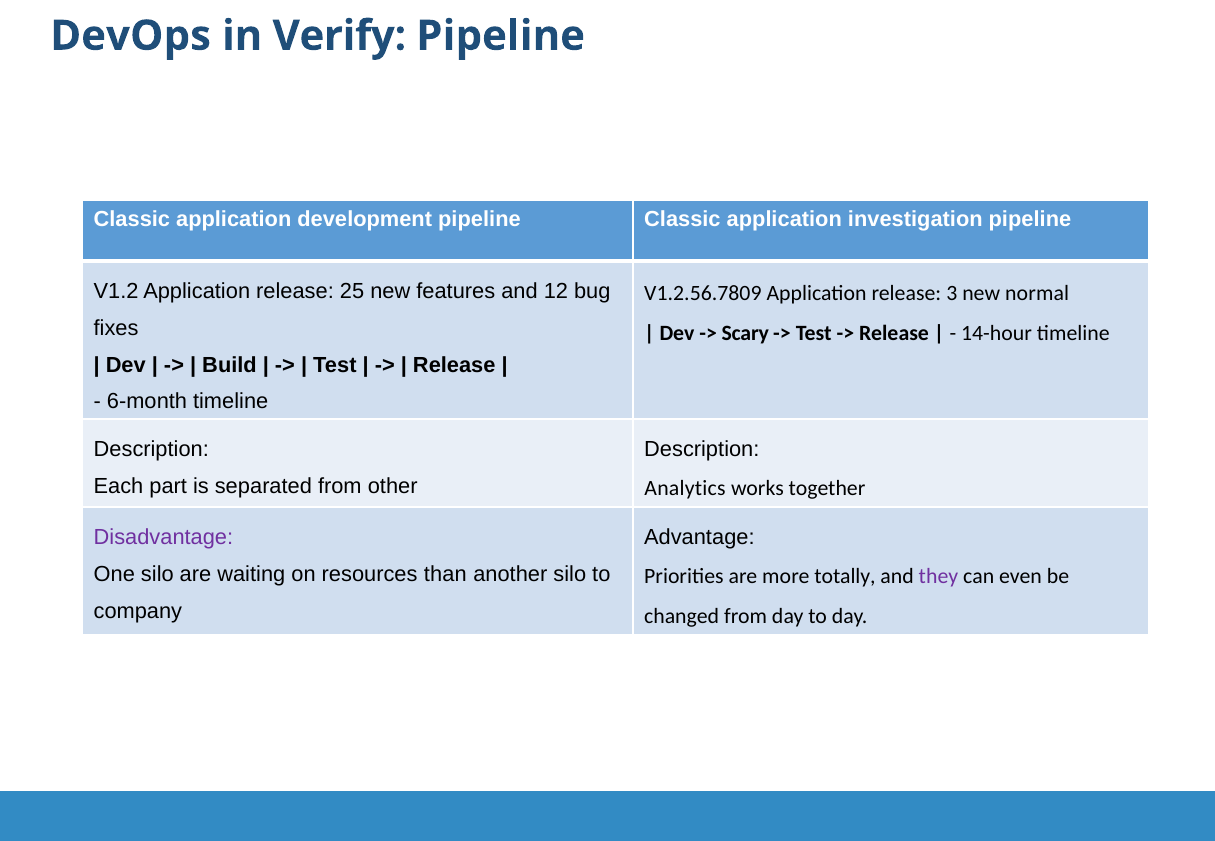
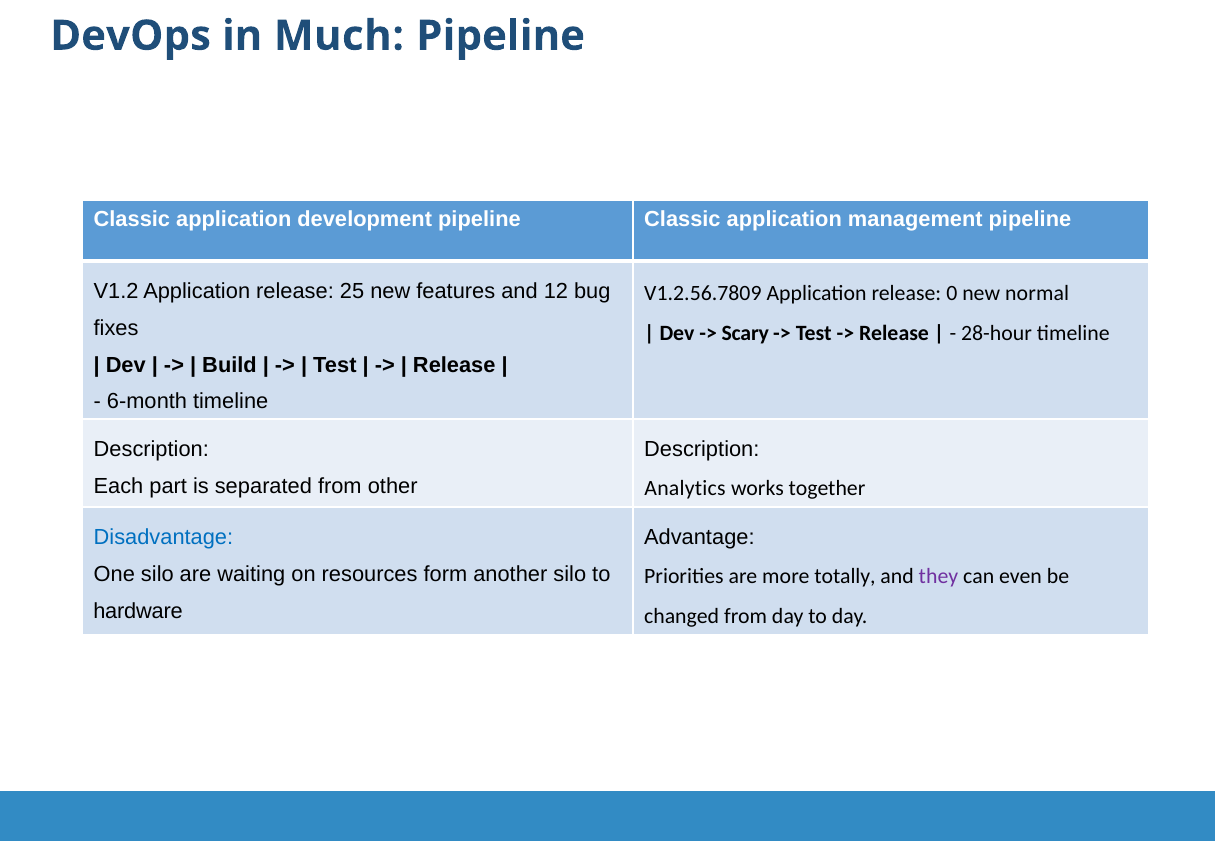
Verify: Verify -> Much
investigation: investigation -> management
3: 3 -> 0
14-hour: 14-hour -> 28-hour
Disadvantage colour: purple -> blue
than: than -> form
company: company -> hardware
